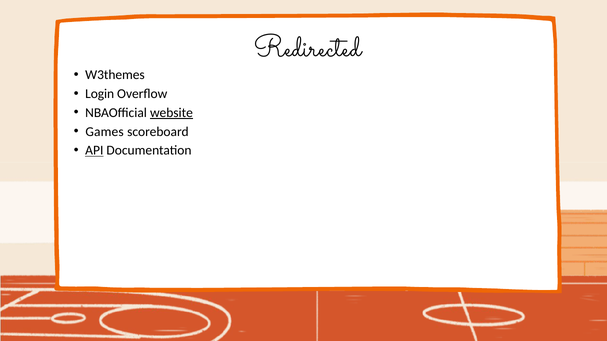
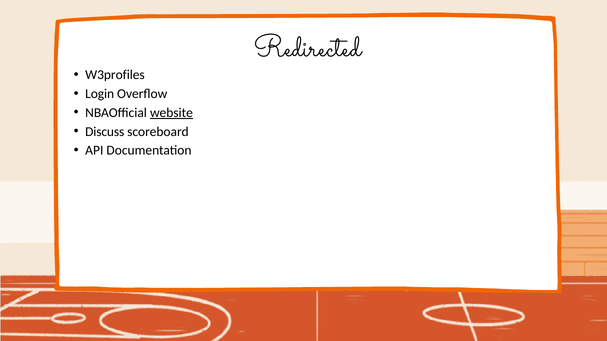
W3themes: W3themes -> W3profiles
Games: Games -> Discuss
API underline: present -> none
